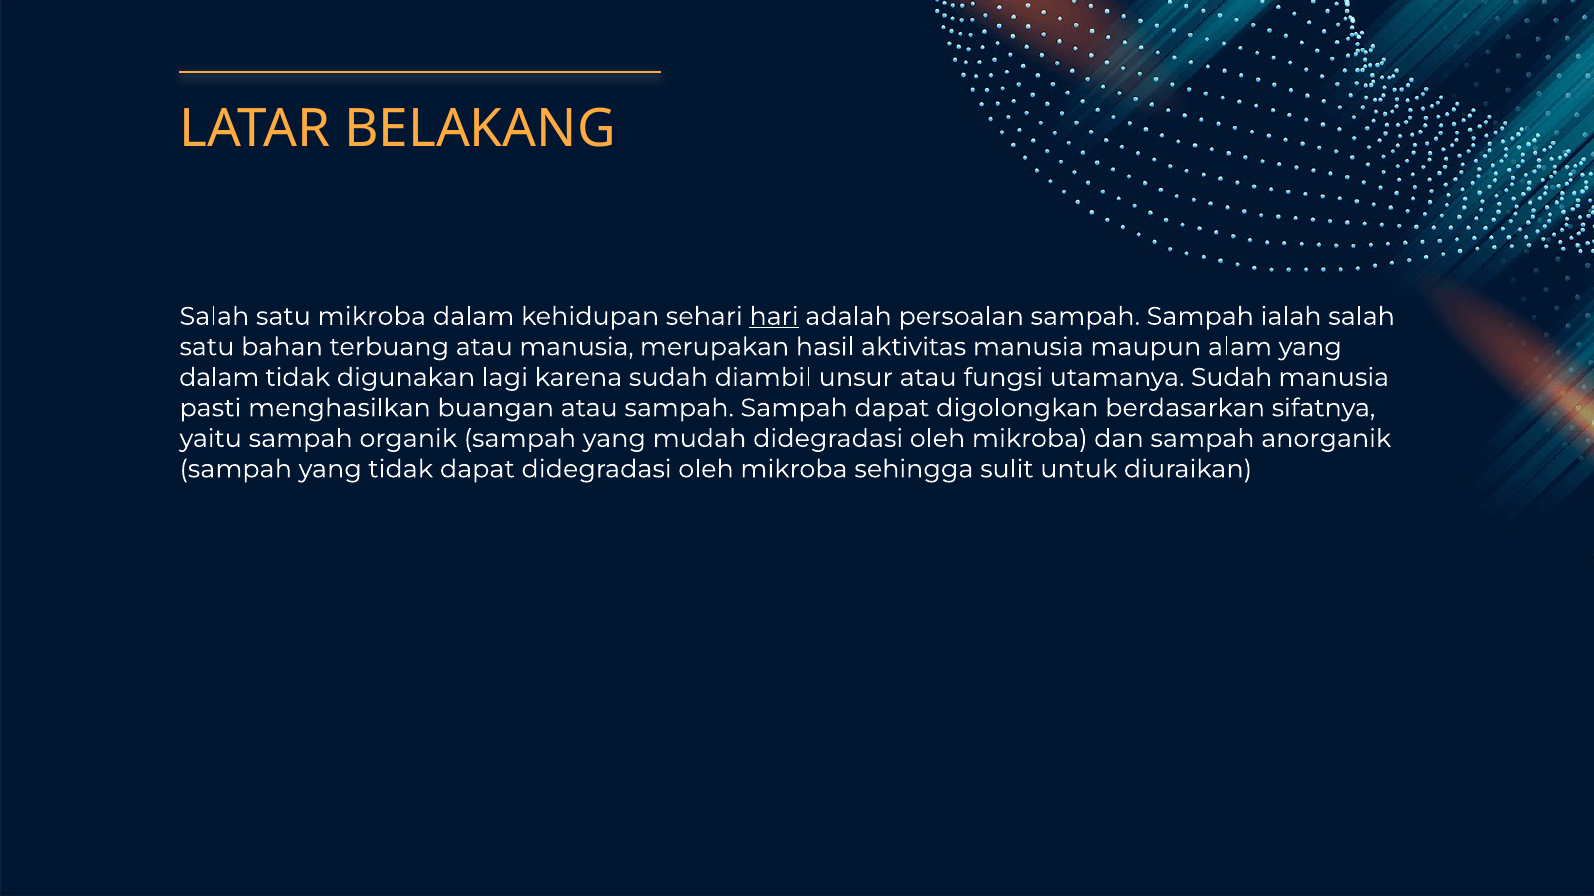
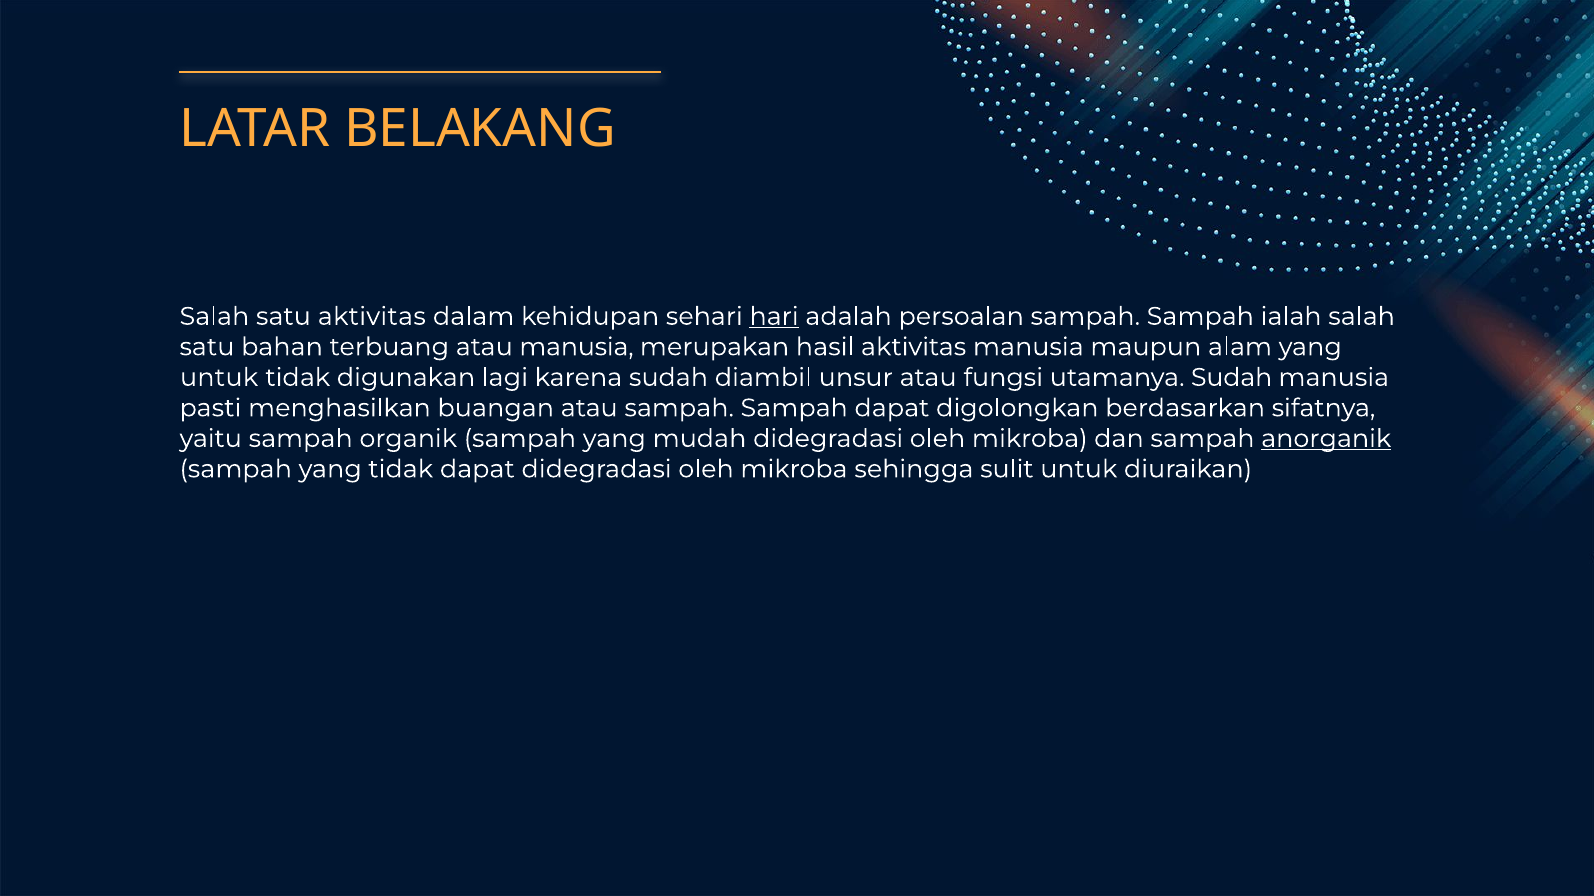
satu mikroba: mikroba -> aktivitas
dalam at (219, 378): dalam -> untuk
anorganik underline: none -> present
